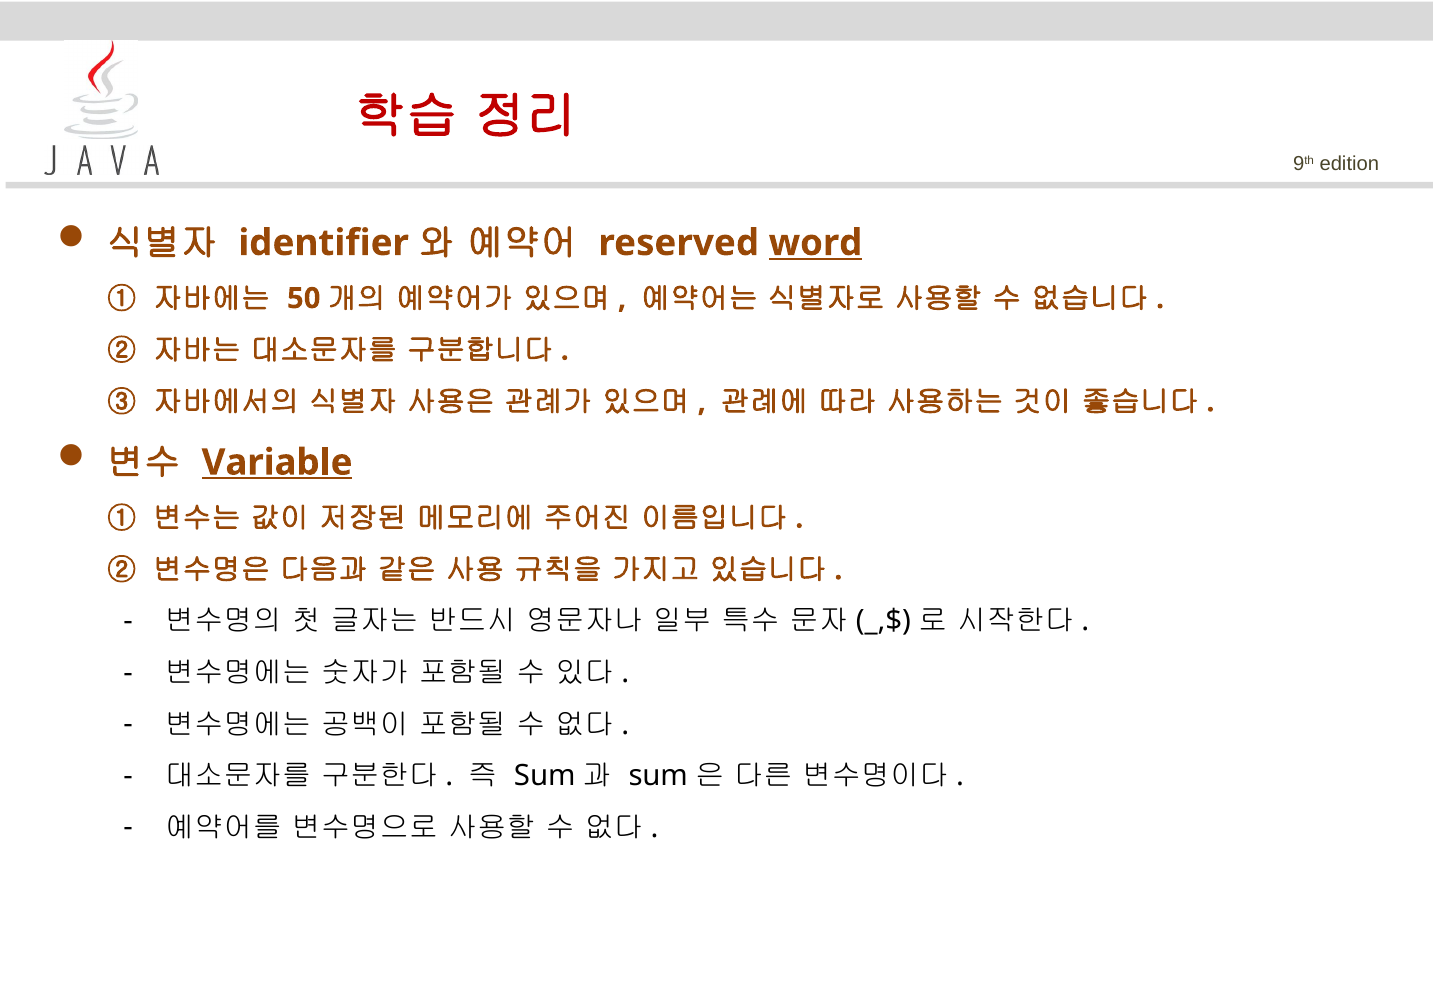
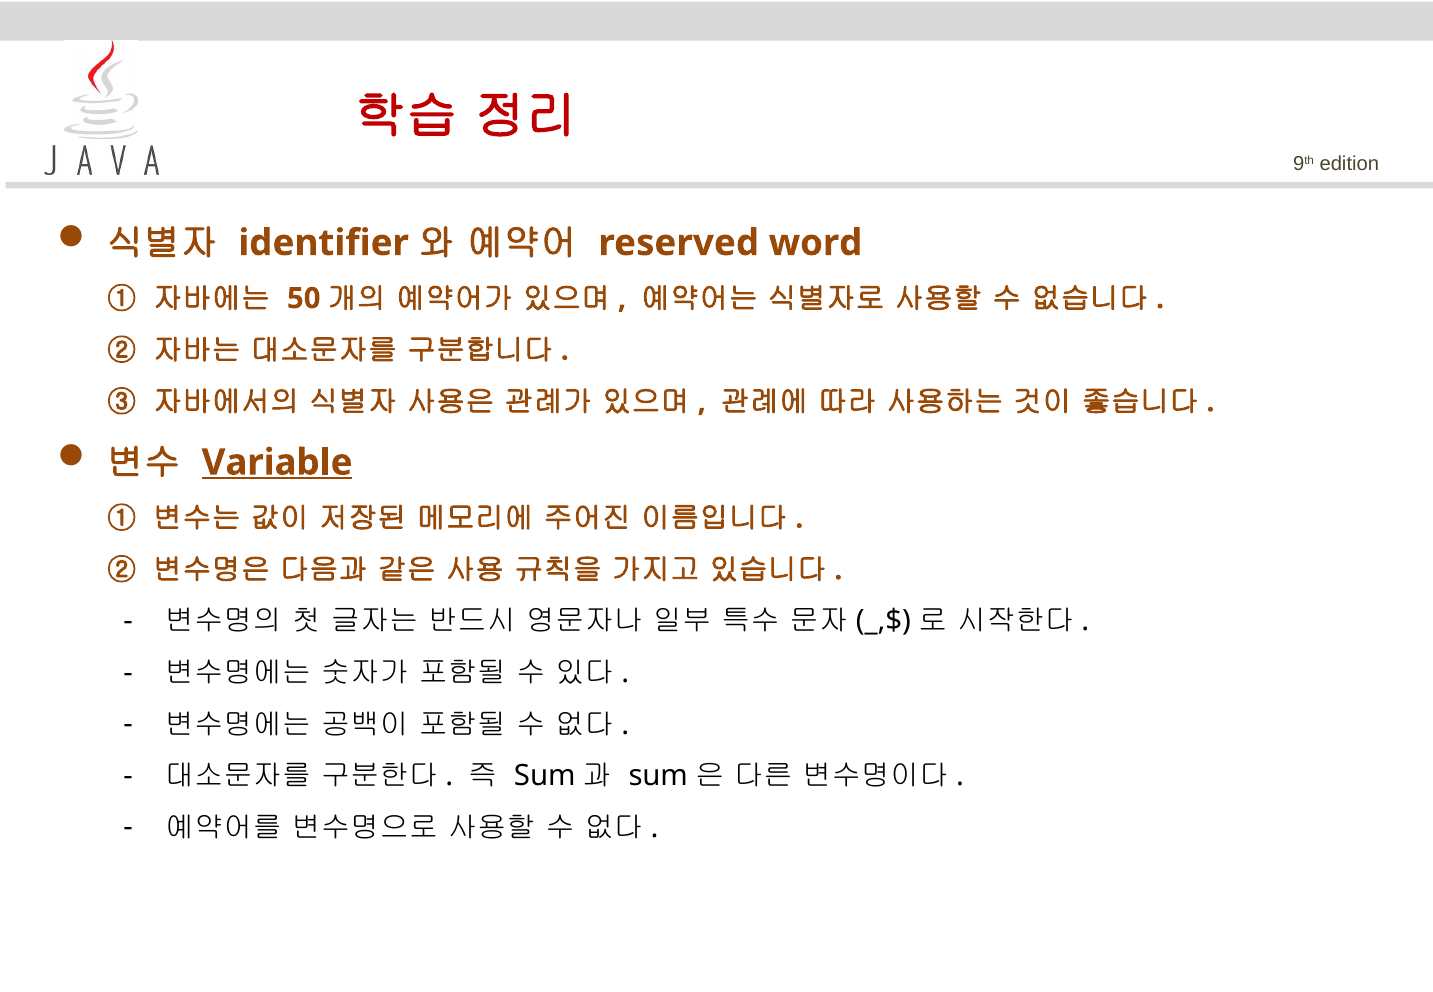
word underline: present -> none
